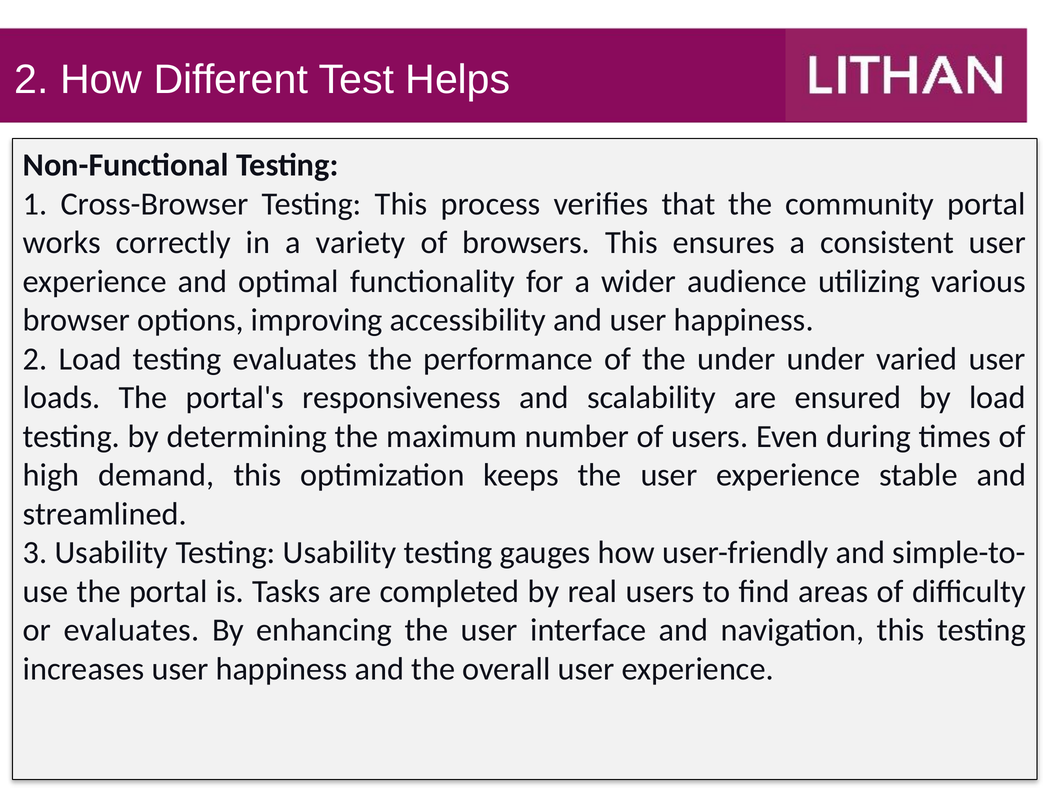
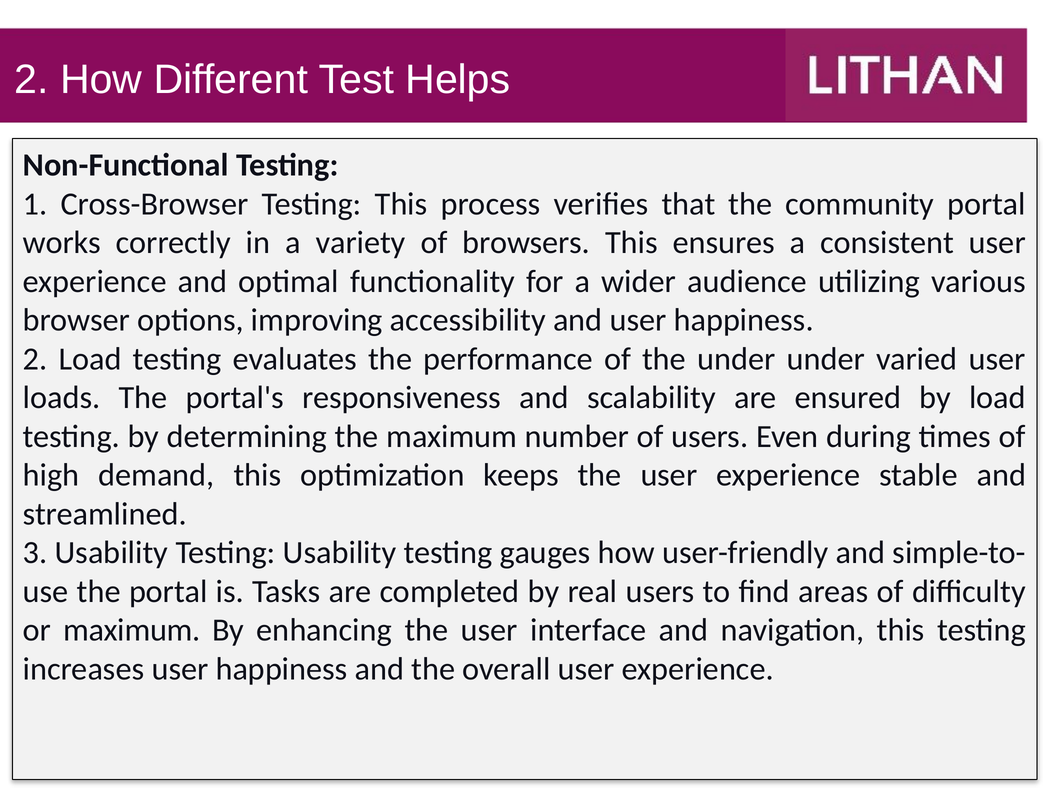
or evaluates: evaluates -> maximum
